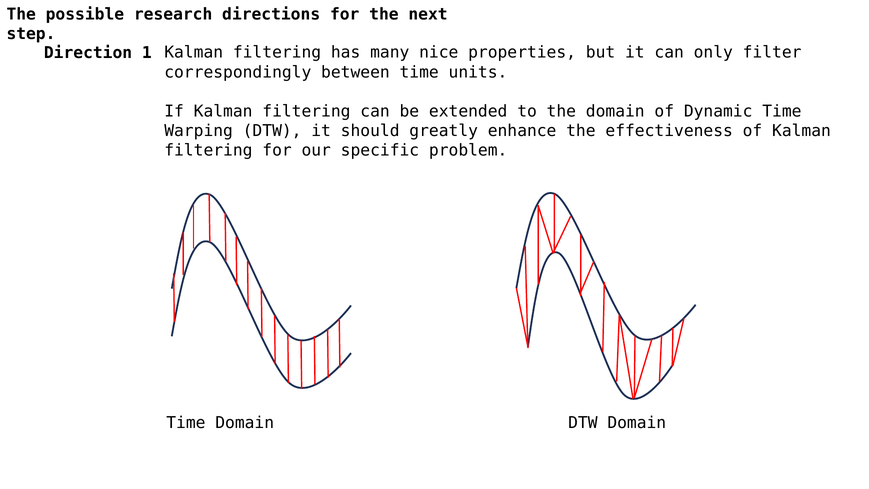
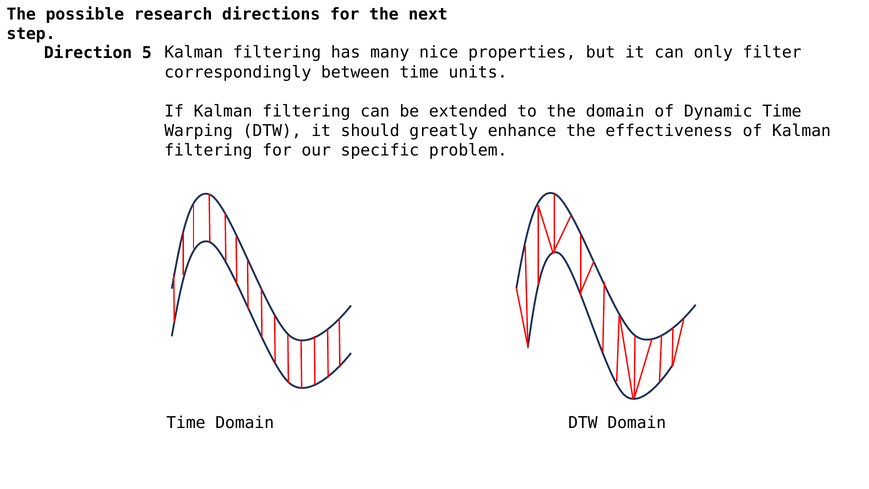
1: 1 -> 5
